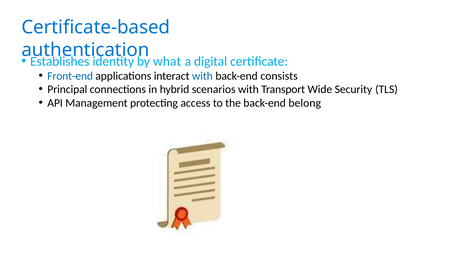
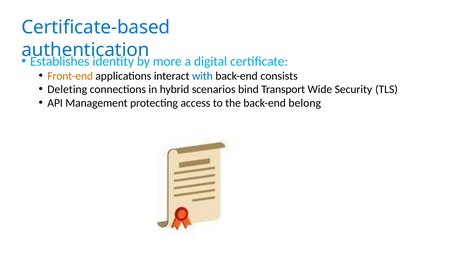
what: what -> more
Front-end colour: blue -> orange
Principal: Principal -> Deleting
scenarios with: with -> bind
